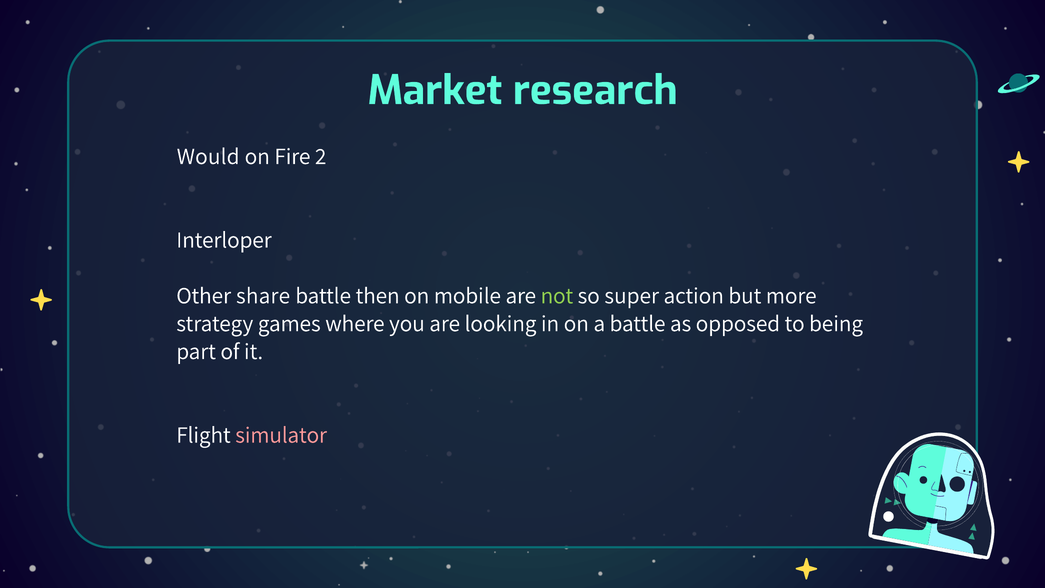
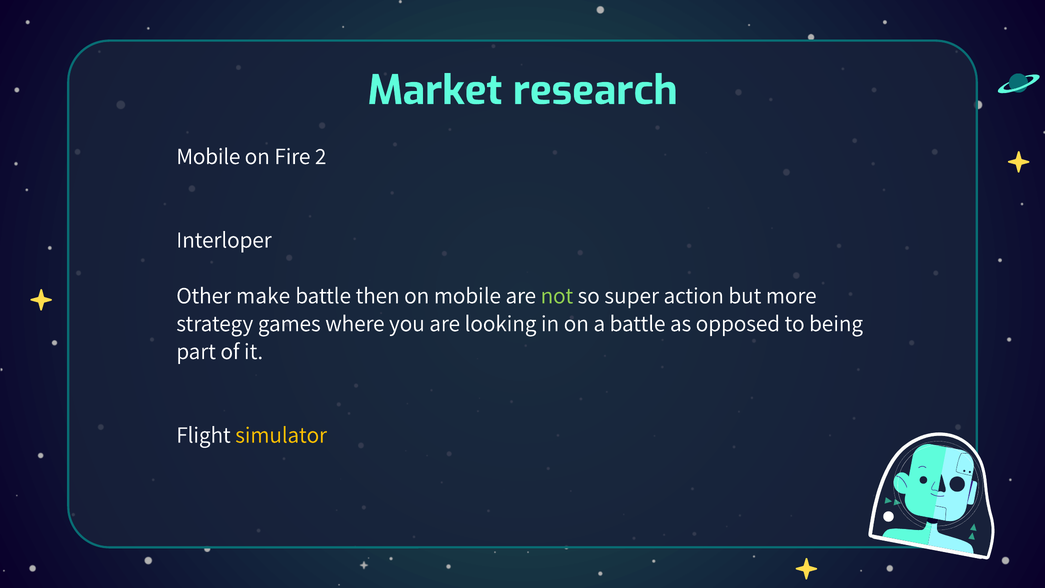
Would at (208, 156): Would -> Mobile
share: share -> make
simulator colour: pink -> yellow
